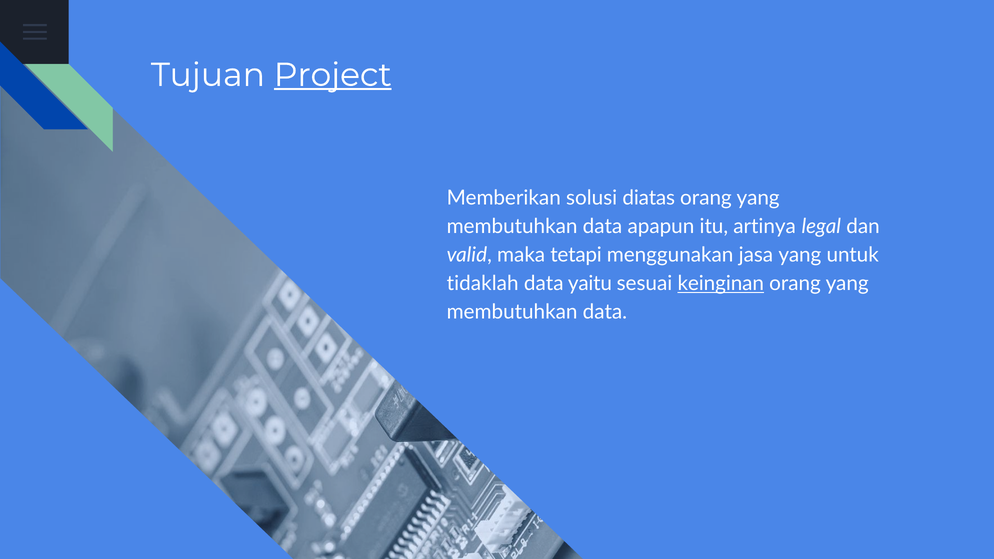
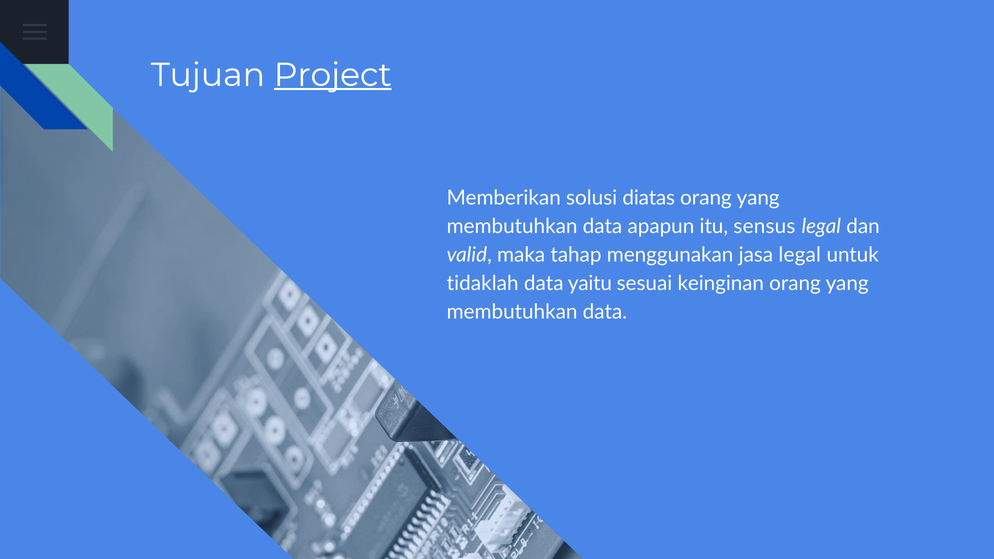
artinya: artinya -> sensus
tetapi: tetapi -> tahap
jasa yang: yang -> legal
keinginan underline: present -> none
